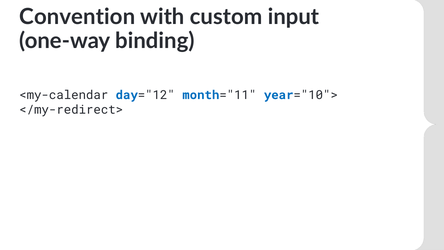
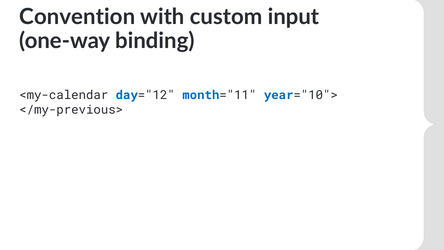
</my-redirect>: </my-redirect> -> </my-previous>
